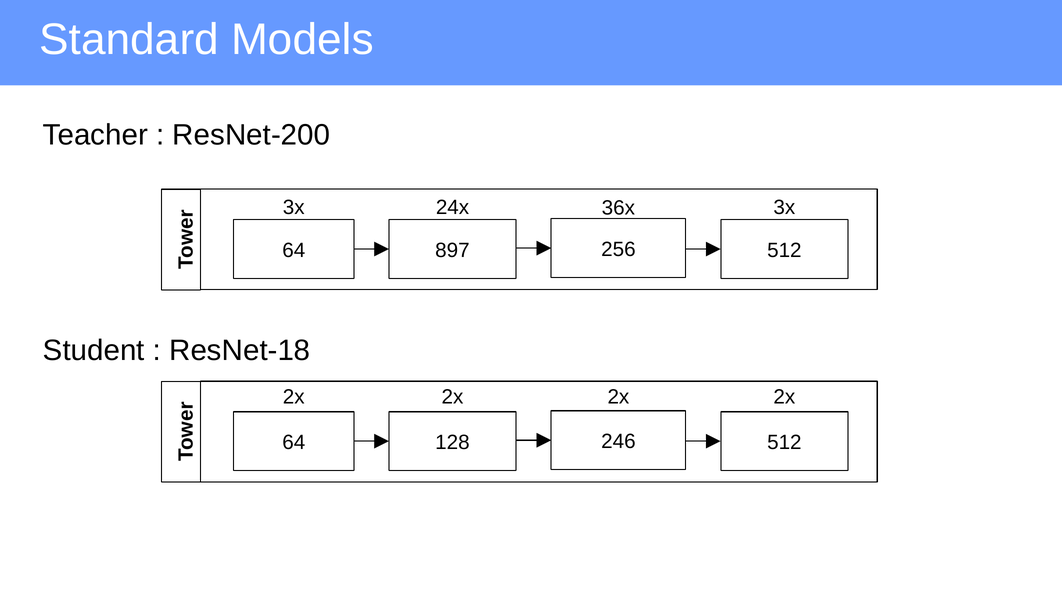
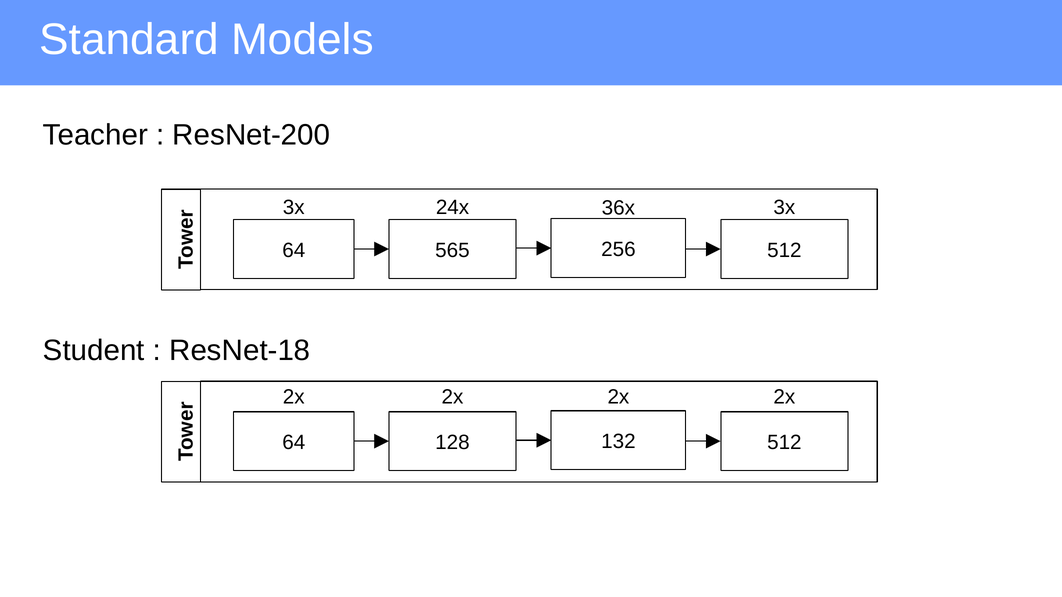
897: 897 -> 565
246: 246 -> 132
